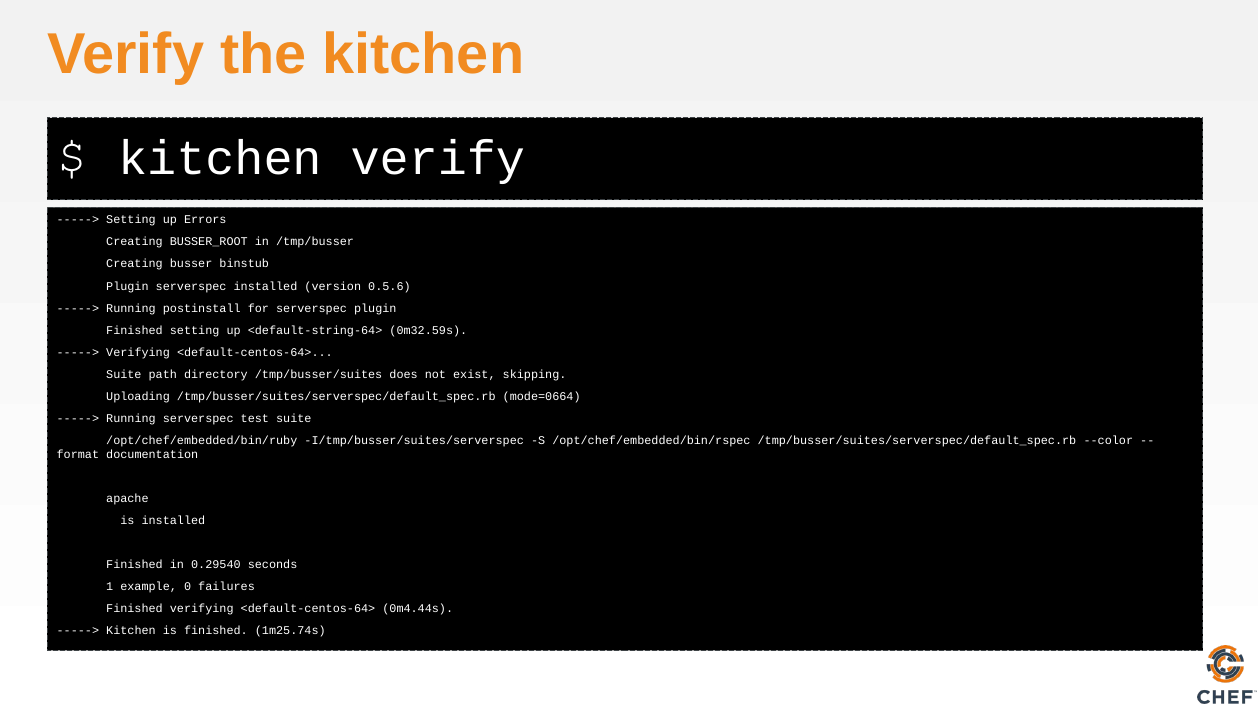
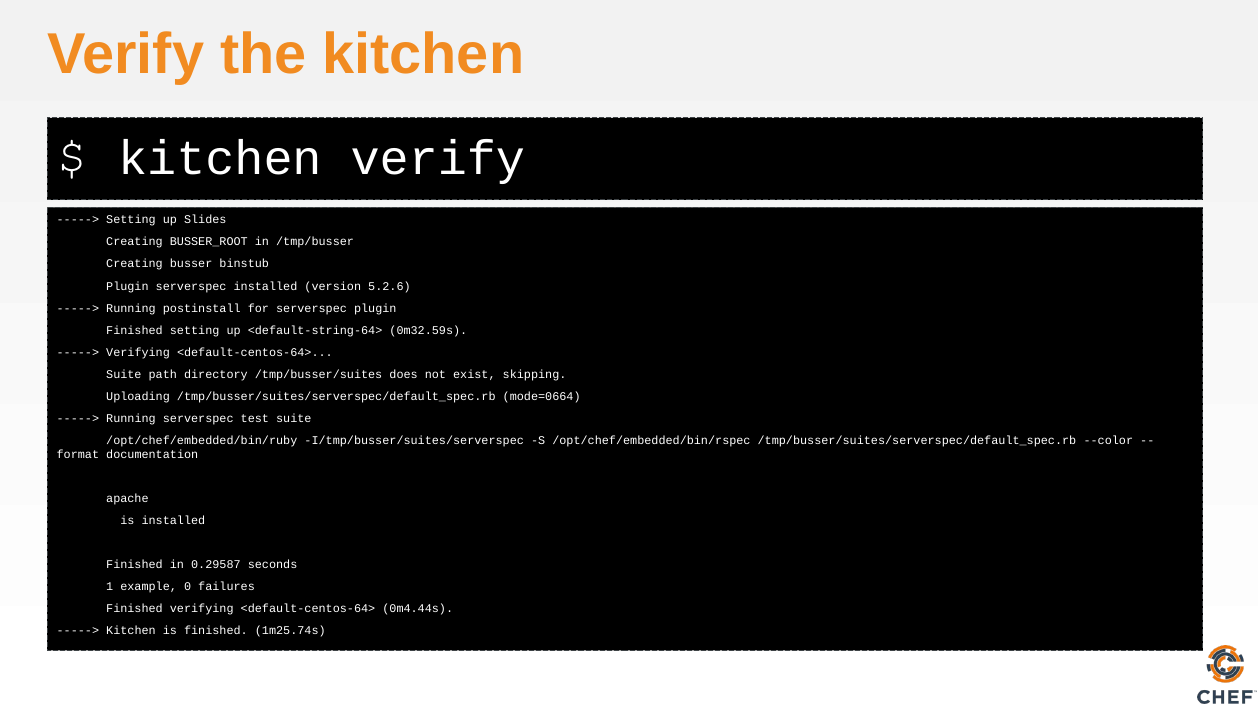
Errors: Errors -> Slides
0.5.6: 0.5.6 -> 5.2.6
0.29540: 0.29540 -> 0.29587
